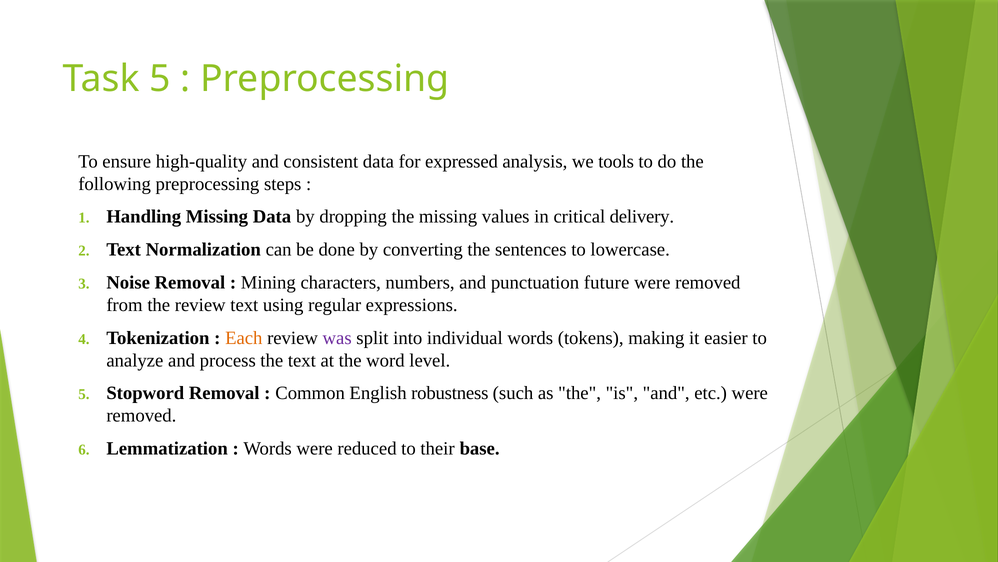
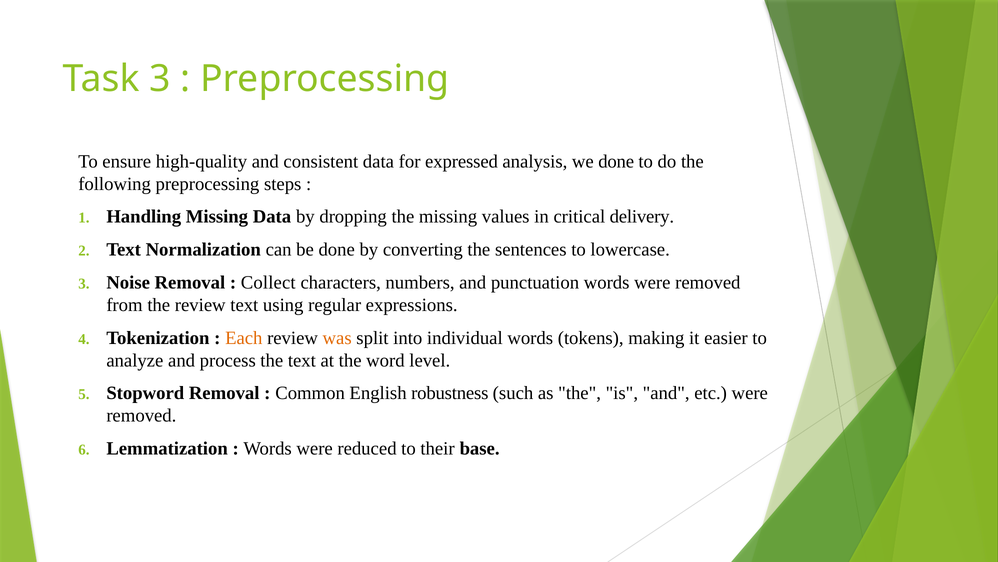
Task 5: 5 -> 3
we tools: tools -> done
Mining: Mining -> Collect
punctuation future: future -> words
was colour: purple -> orange
